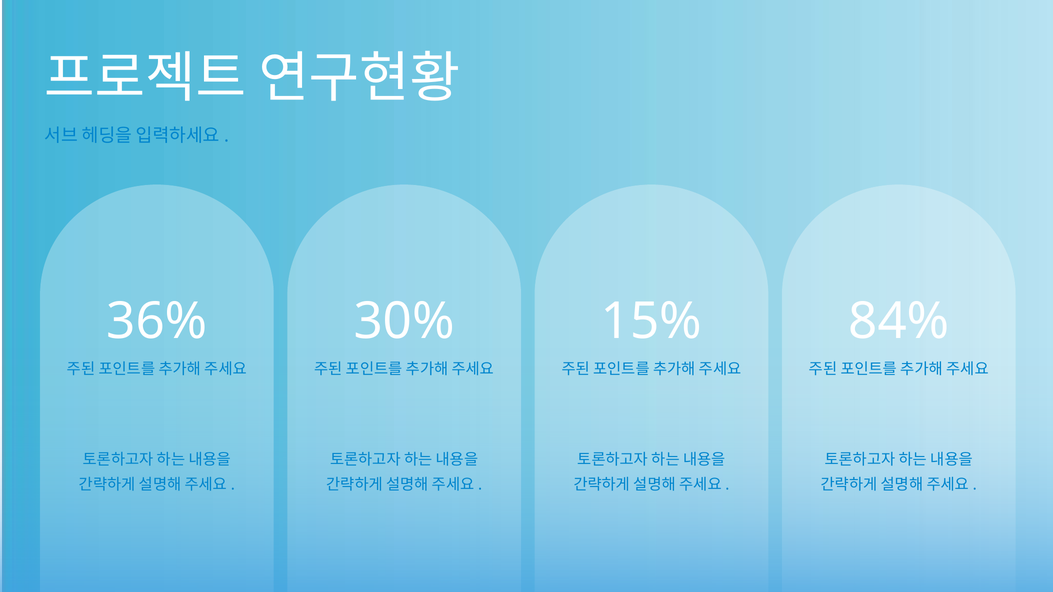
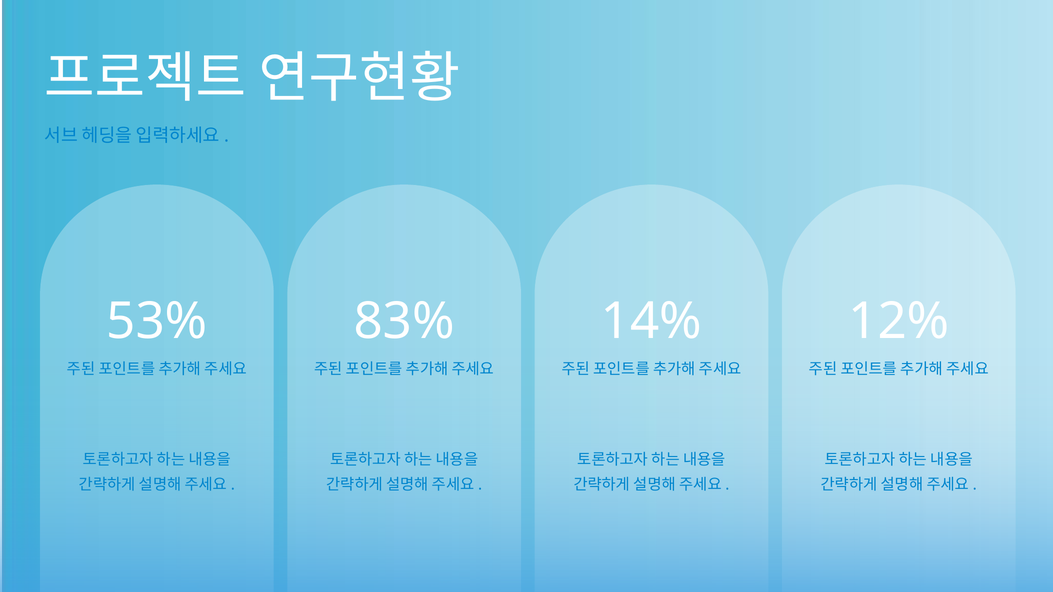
36%: 36% -> 53%
30%: 30% -> 83%
15%: 15% -> 14%
84%: 84% -> 12%
